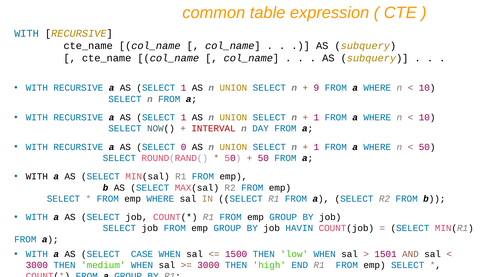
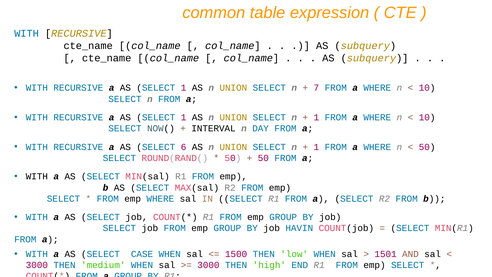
9: 9 -> 7
INTERVAL colour: red -> black
0: 0 -> 6
